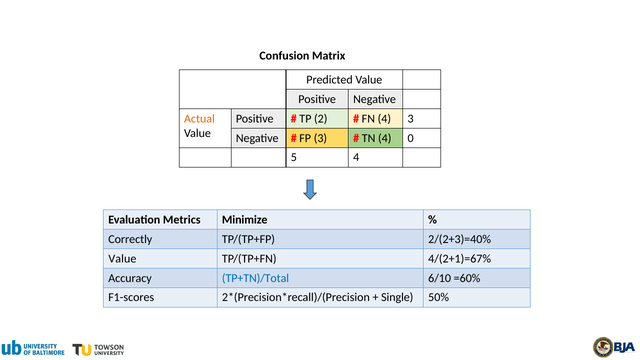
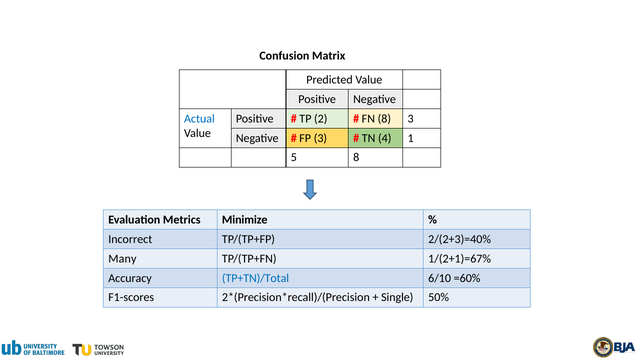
Actual colour: orange -> blue
FN 4: 4 -> 8
0: 0 -> 1
5 4: 4 -> 8
Correctly: Correctly -> Incorrect
Value at (122, 259): Value -> Many
4/(2+1)=67%: 4/(2+1)=67% -> 1/(2+1)=67%
